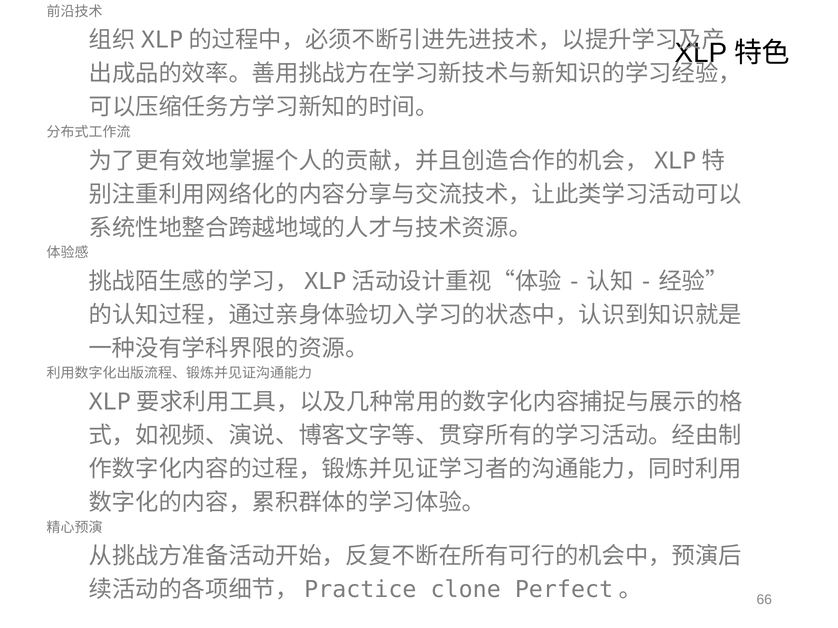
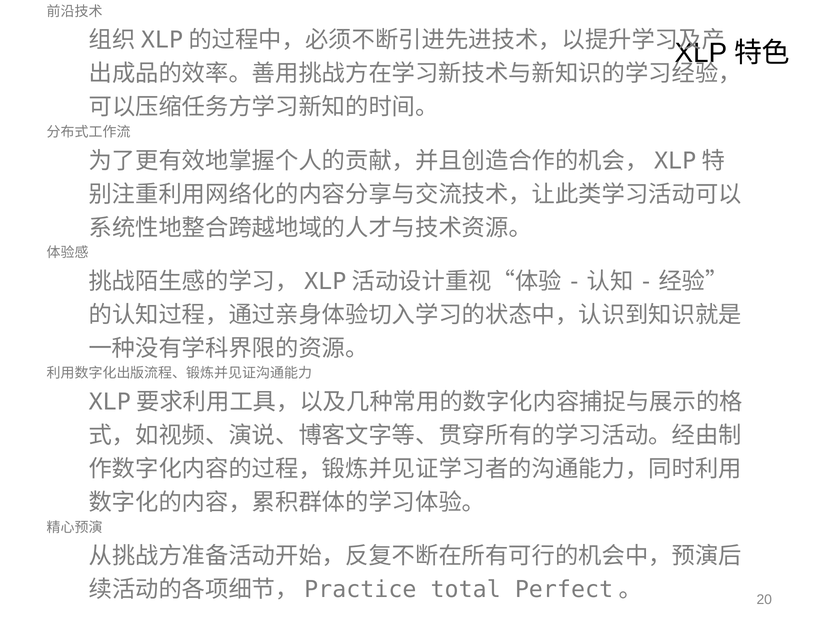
clone: clone -> total
66: 66 -> 20
